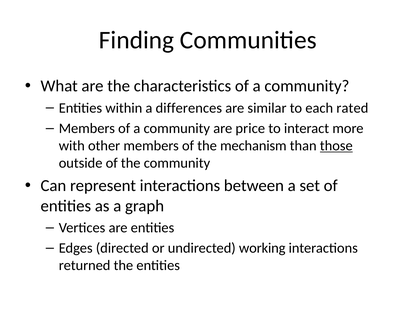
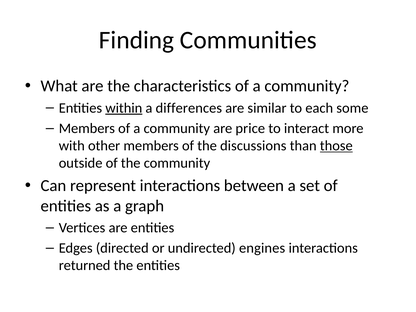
within underline: none -> present
rated: rated -> some
mechanism: mechanism -> discussions
working: working -> engines
